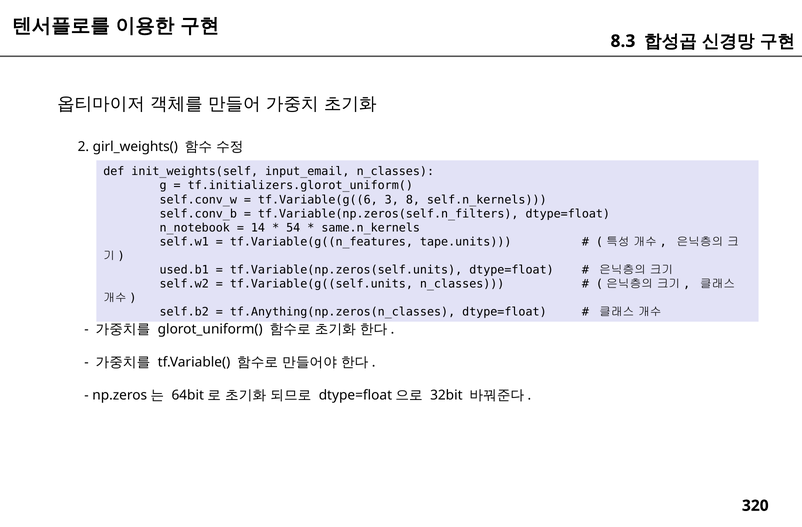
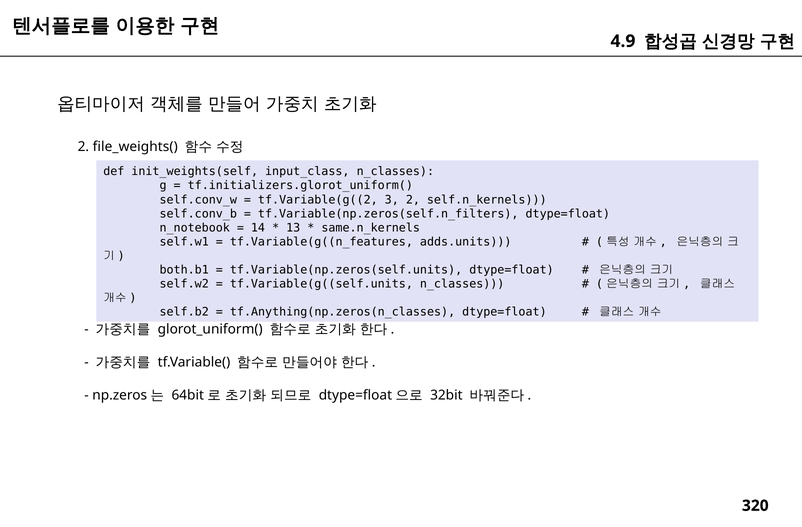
8.3: 8.3 -> 4.9
girl_weights(: girl_weights( -> file_weights(
input_email: input_email -> input_class
tf.Variable(g((6: tf.Variable(g((6 -> tf.Variable(g((2
3 8: 8 -> 2
54: 54 -> 13
tape.units: tape.units -> adds.units
used.b1: used.b1 -> both.b1
